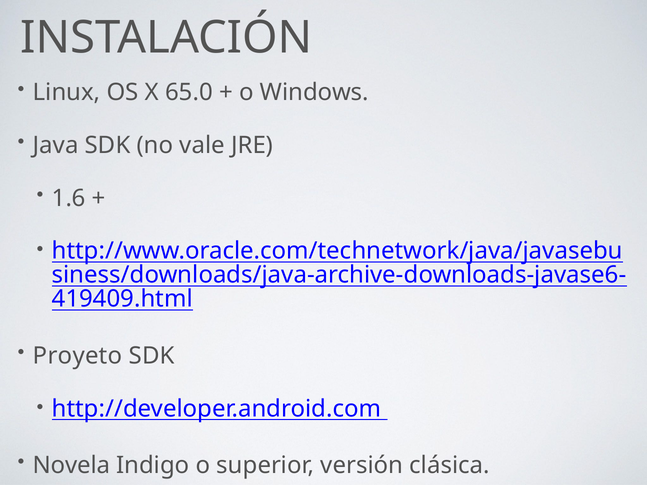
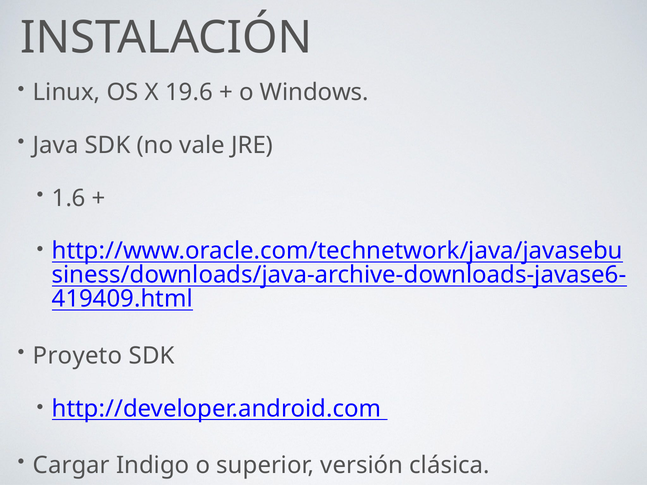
65.0: 65.0 -> 19.6
Novela: Novela -> Cargar
